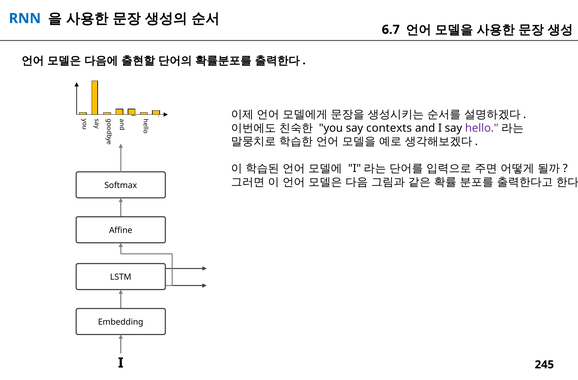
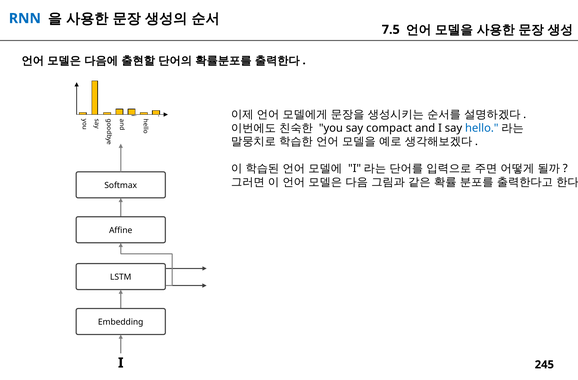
6.7: 6.7 -> 7.5
contexts: contexts -> compact
hello colour: purple -> blue
